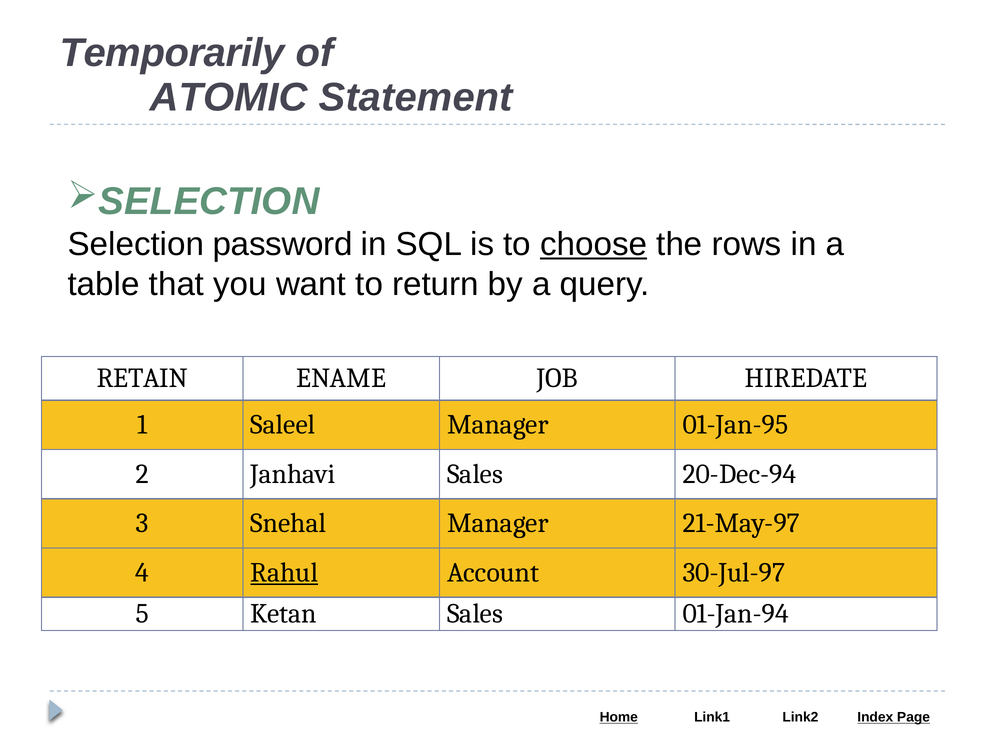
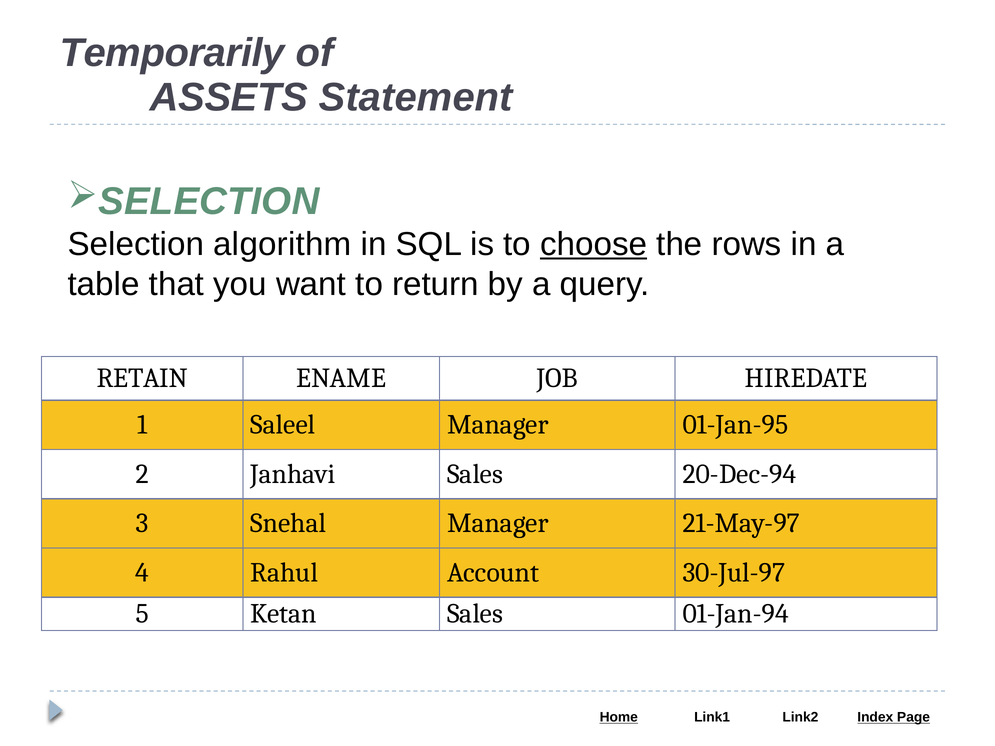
ATOMIC: ATOMIC -> ASSETS
password: password -> algorithm
Rahul underline: present -> none
